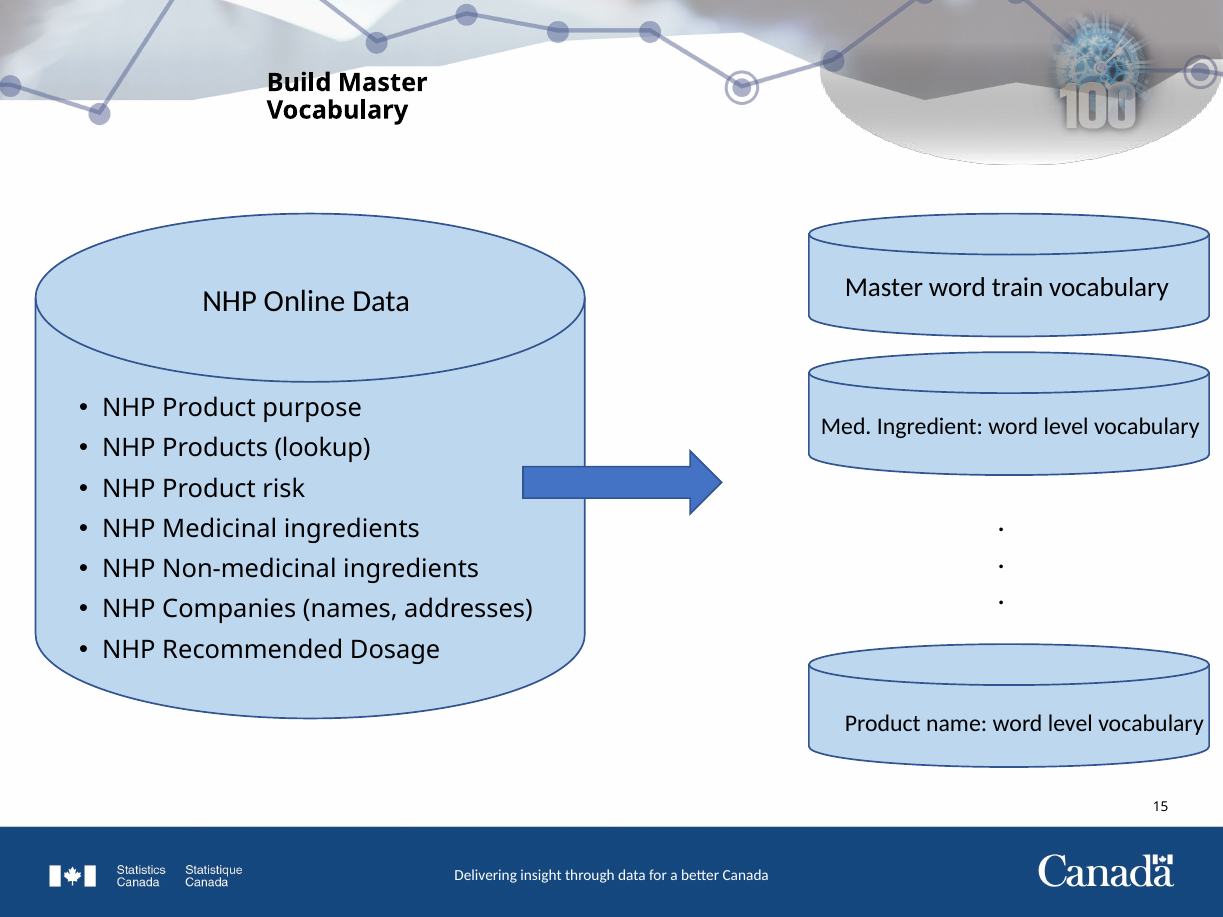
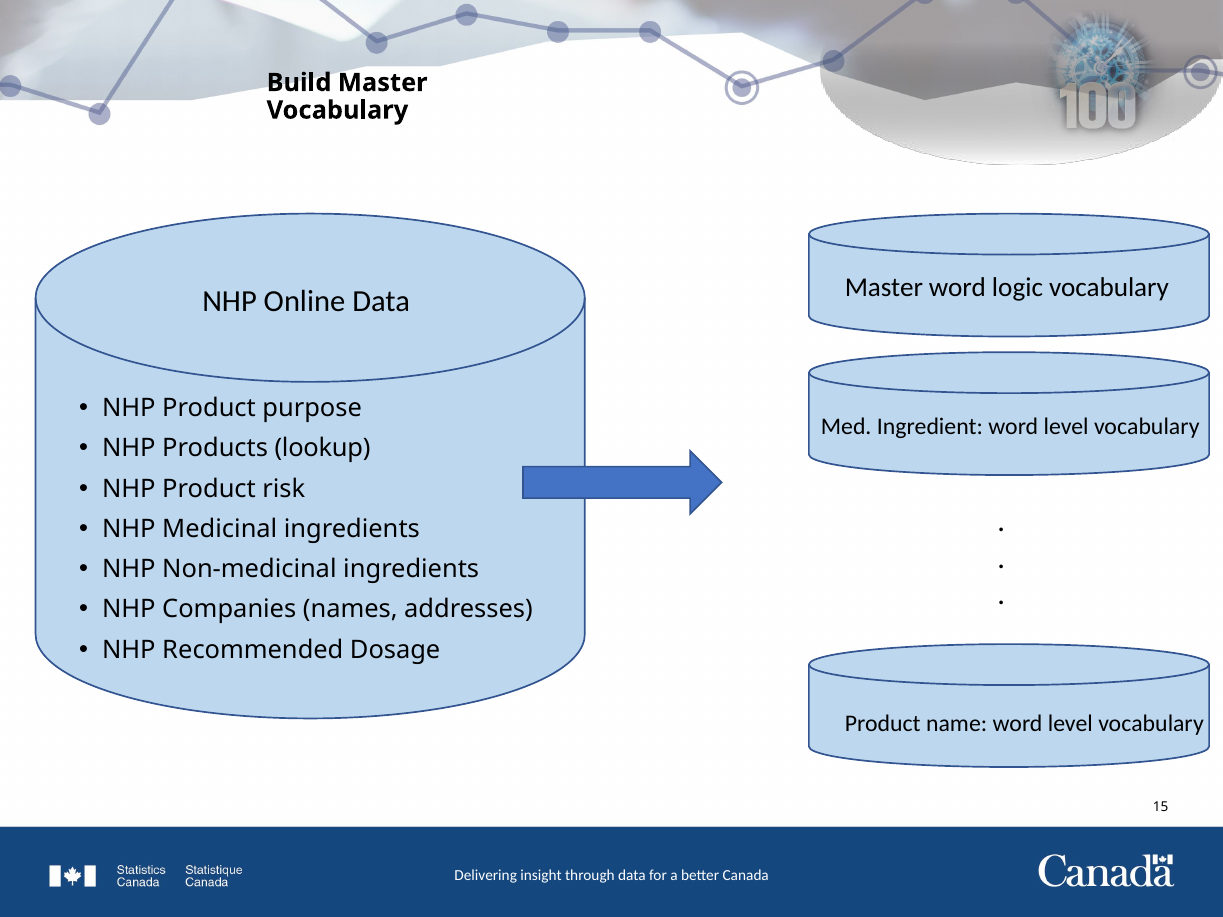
train: train -> logic
